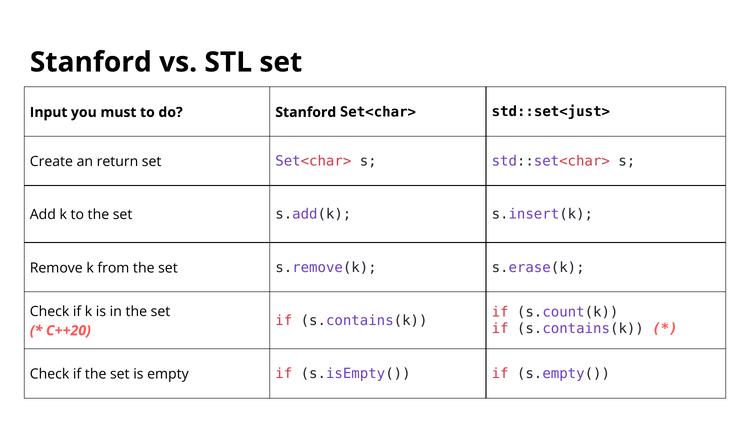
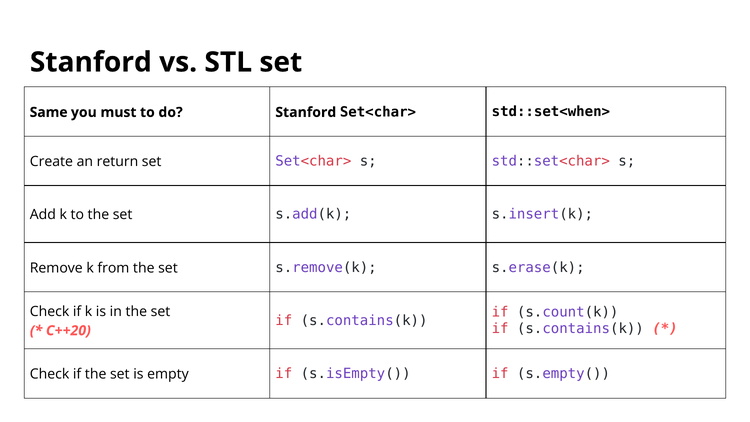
Input: Input -> Same
std::set<just>: std::set<just> -> std::set<when>
